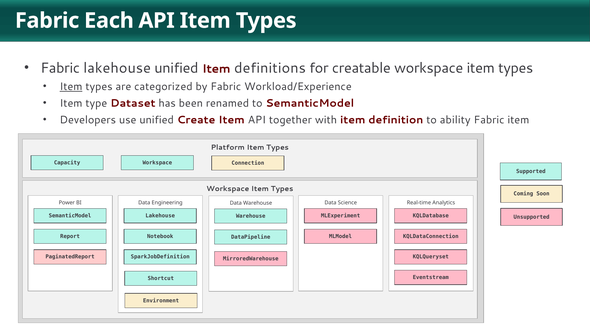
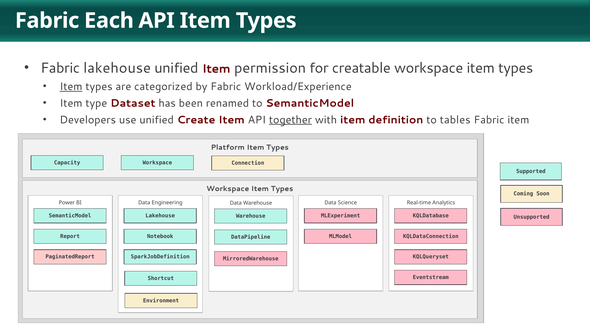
definitions: definitions -> permission
together underline: none -> present
ability: ability -> tables
